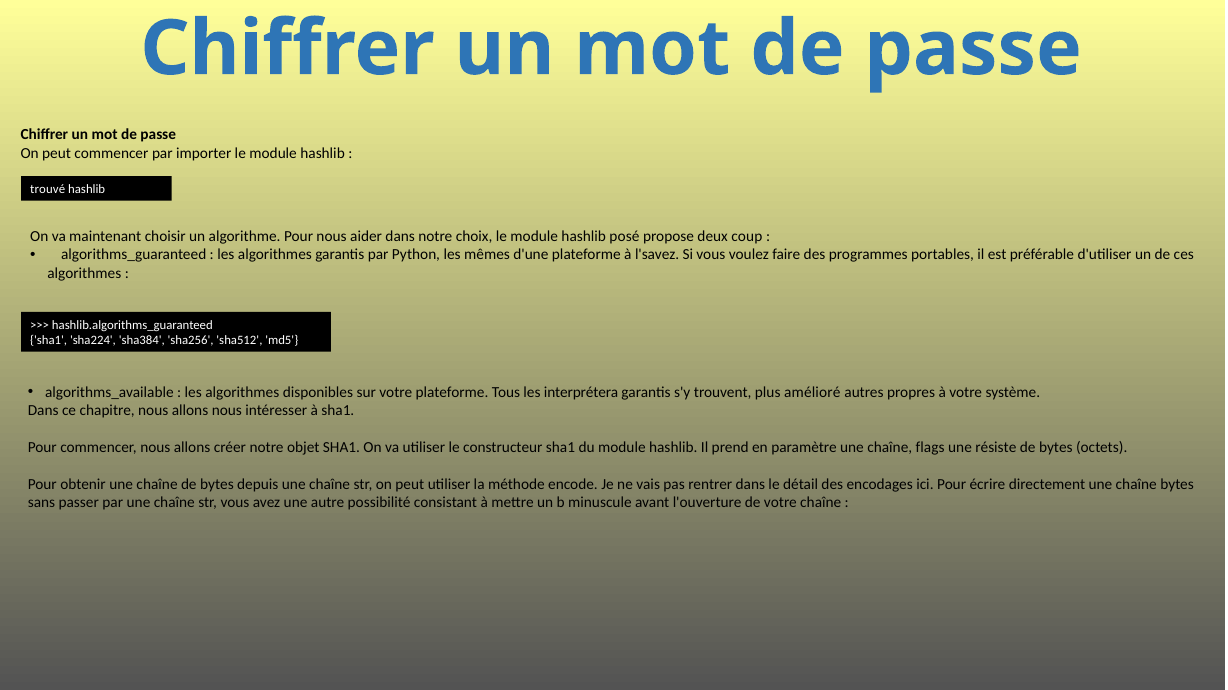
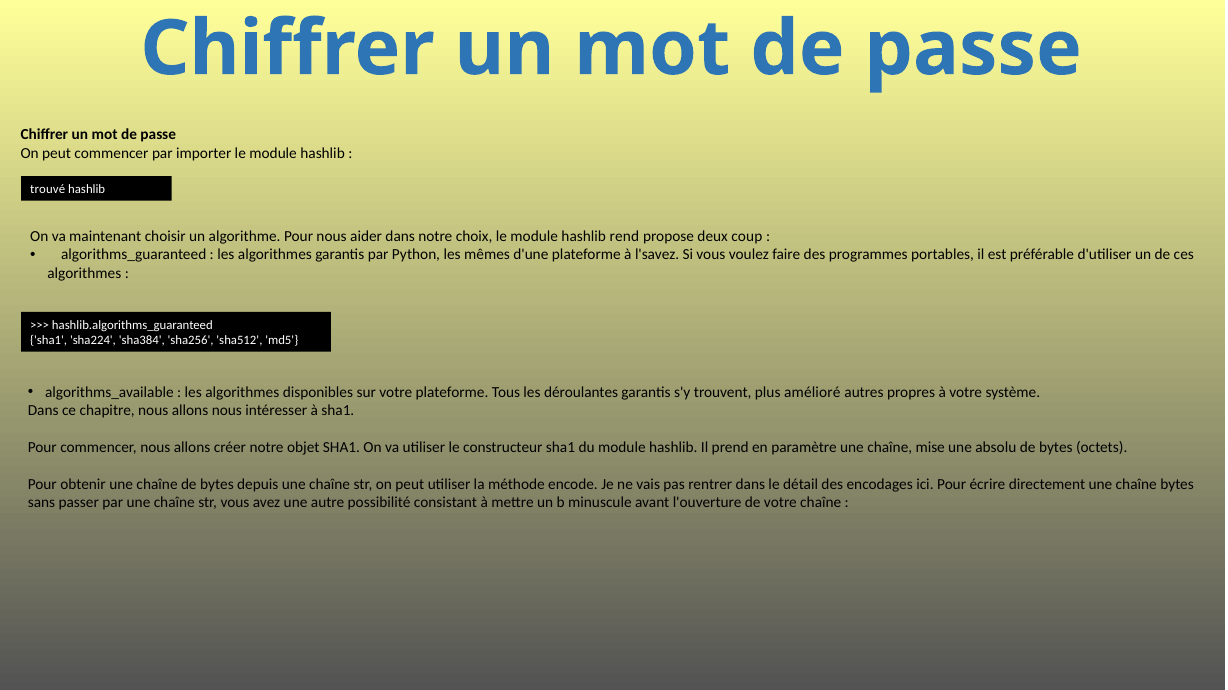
posé: posé -> rend
interprétera: interprétera -> déroulantes
flags: flags -> mise
résiste: résiste -> absolu
